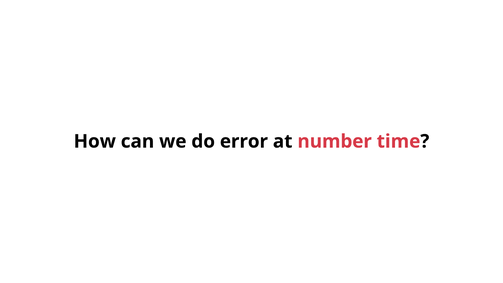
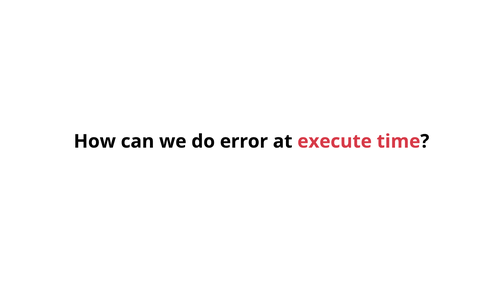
number: number -> execute
